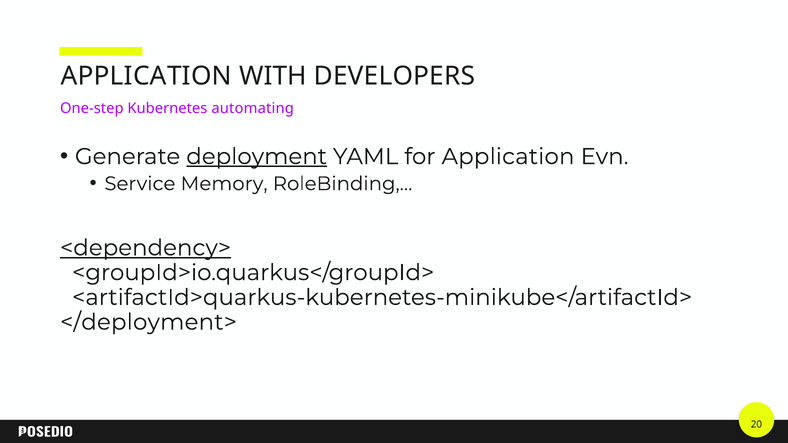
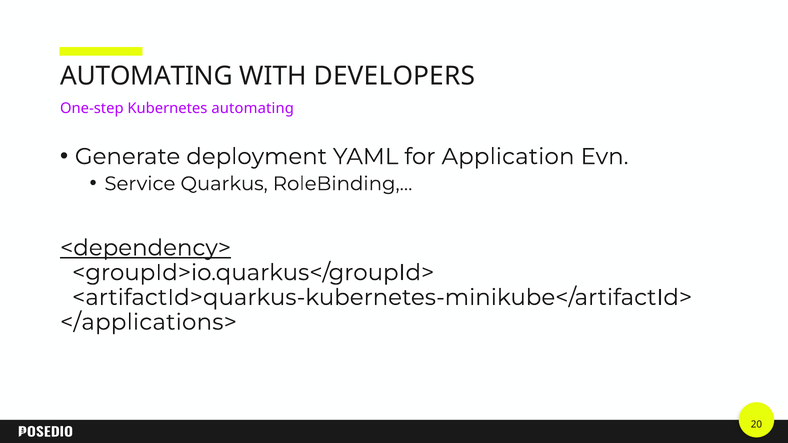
APPLICATION at (146, 76): APPLICATION -> AUTOMATING
deployment underline: present -> none
Memory: Memory -> Quarkus
</deployment>: </deployment> -> </applications>
